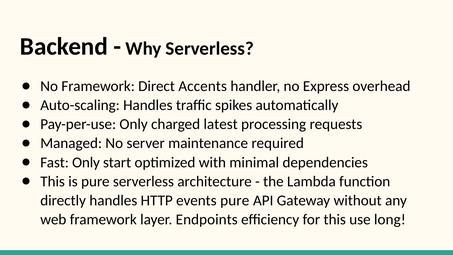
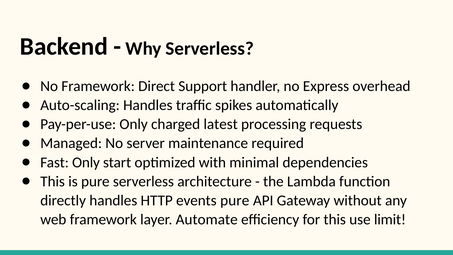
Accents: Accents -> Support
Endpoints: Endpoints -> Automate
long: long -> limit
